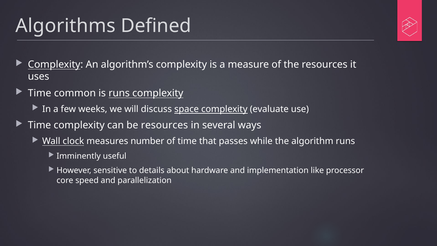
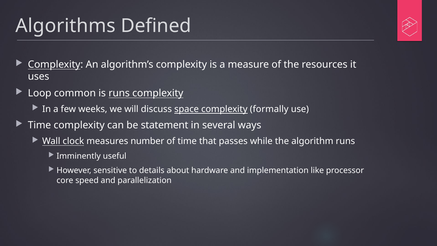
Time at (40, 93): Time -> Loop
evaluate: evaluate -> formally
be resources: resources -> statement
